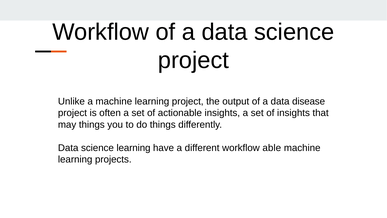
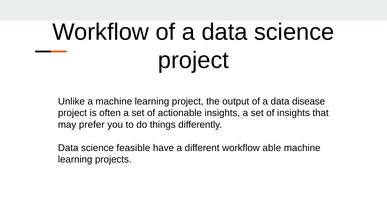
may things: things -> prefer
science learning: learning -> feasible
